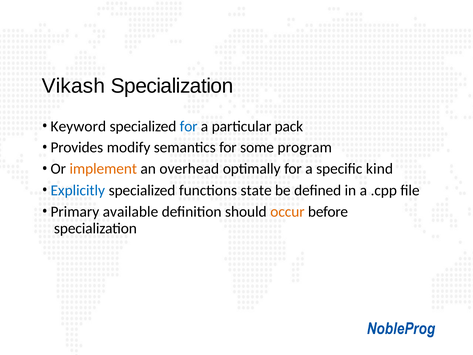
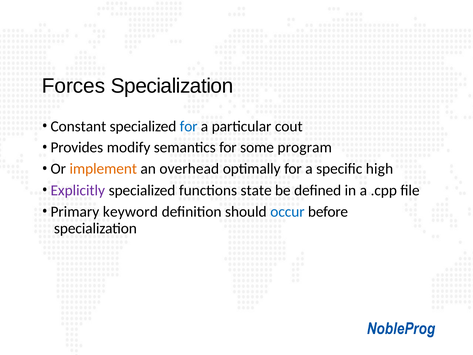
Vikash: Vikash -> Forces
Keyword: Keyword -> Constant
pack: pack -> cout
kind: kind -> high
Explicitly colour: blue -> purple
available: available -> keyword
occur colour: orange -> blue
